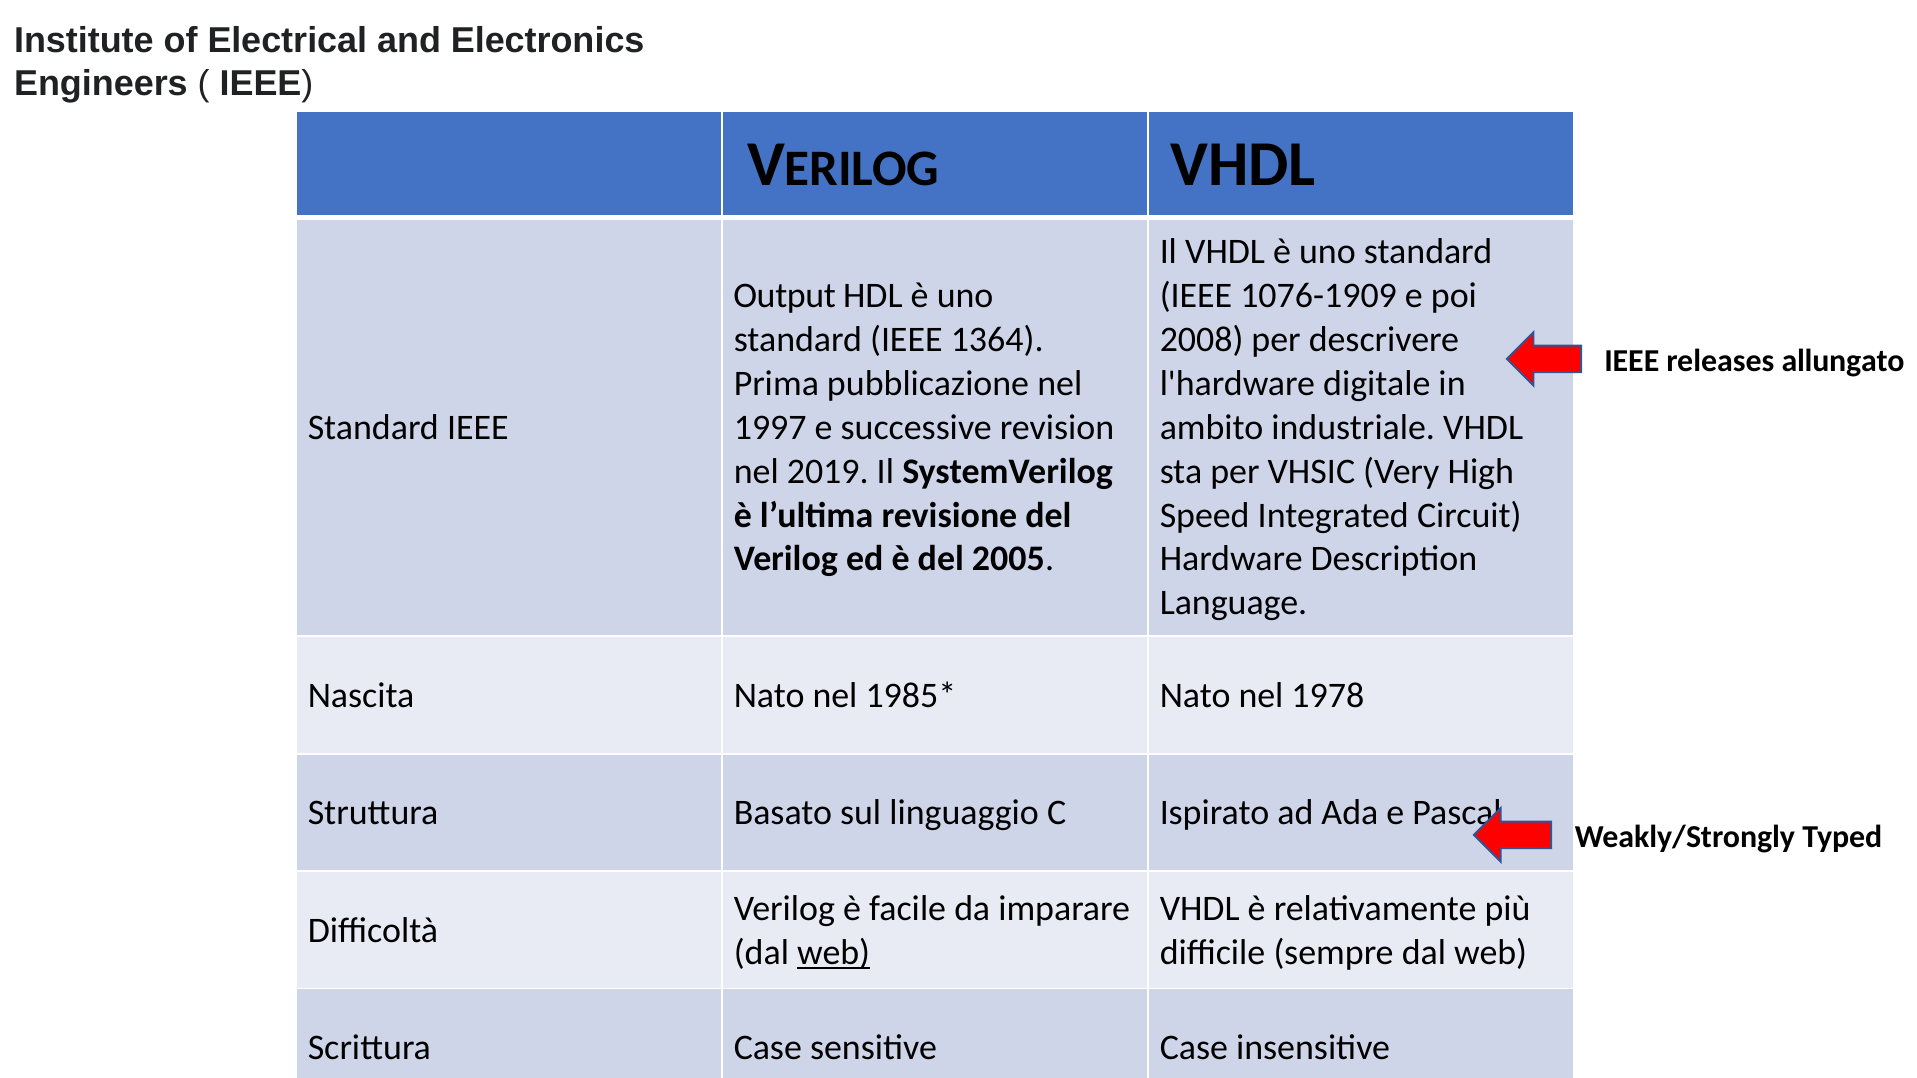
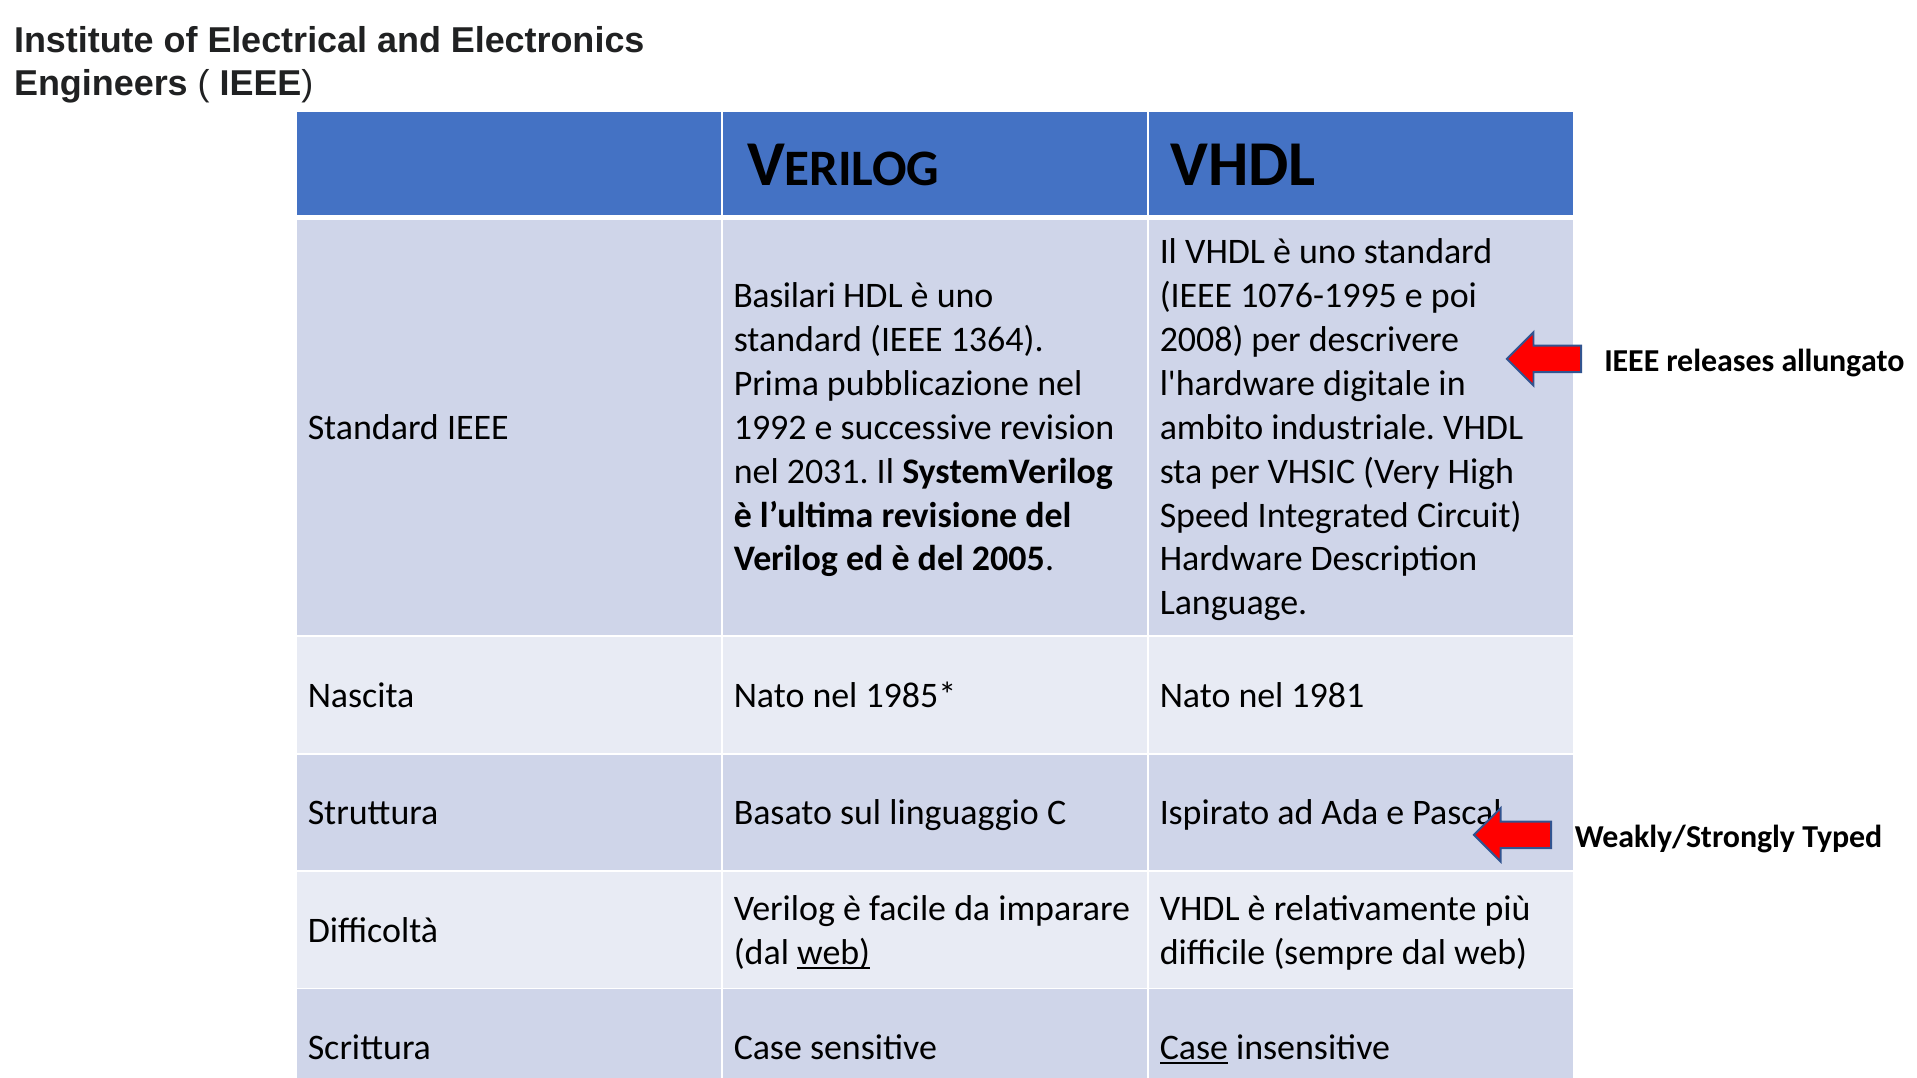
Output: Output -> Basilari
1076-1909: 1076-1909 -> 1076-1995
1997: 1997 -> 1992
2019: 2019 -> 2031
1978: 1978 -> 1981
Case at (1194, 1048) underline: none -> present
